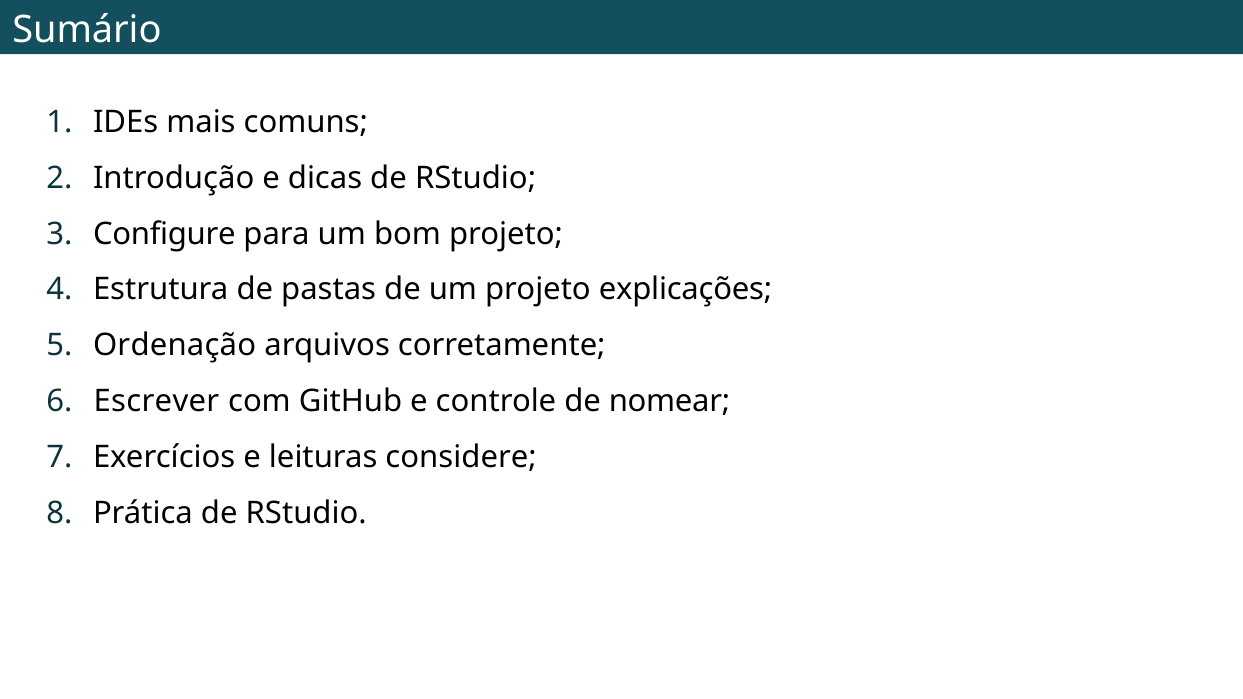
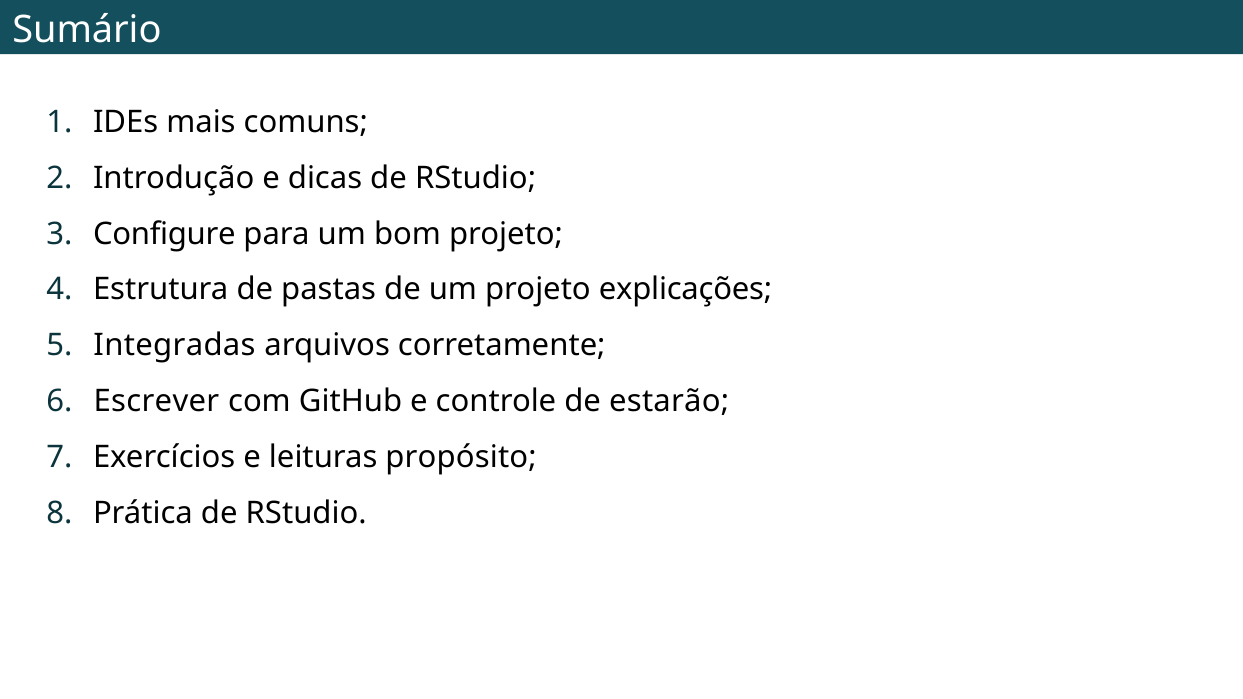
Ordenação: Ordenação -> Integradas
nomear: nomear -> estarão
considere: considere -> propósito
